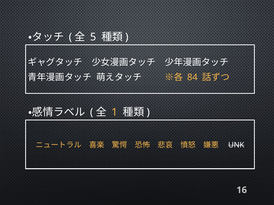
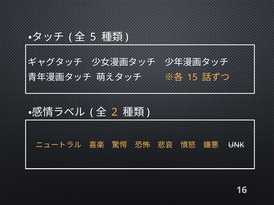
84: 84 -> 15
1: 1 -> 2
